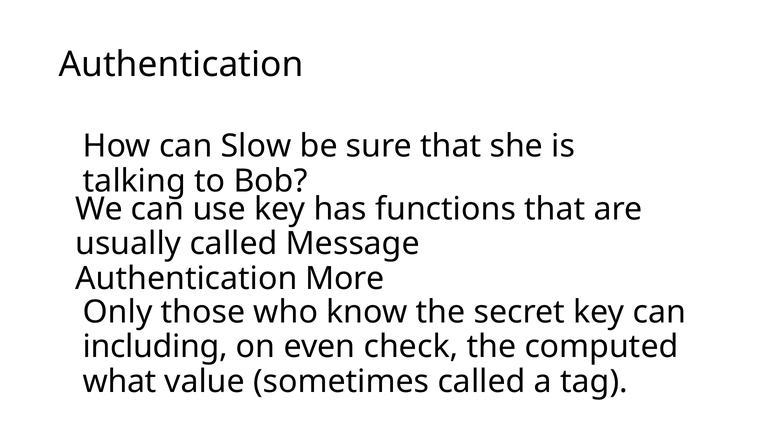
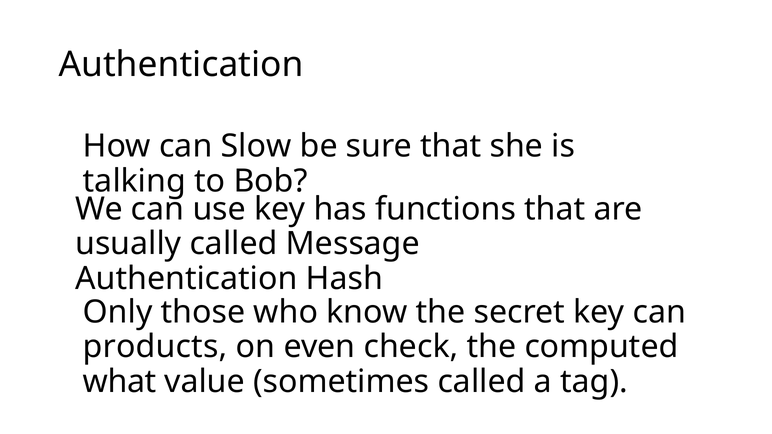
More: More -> Hash
including: including -> products
